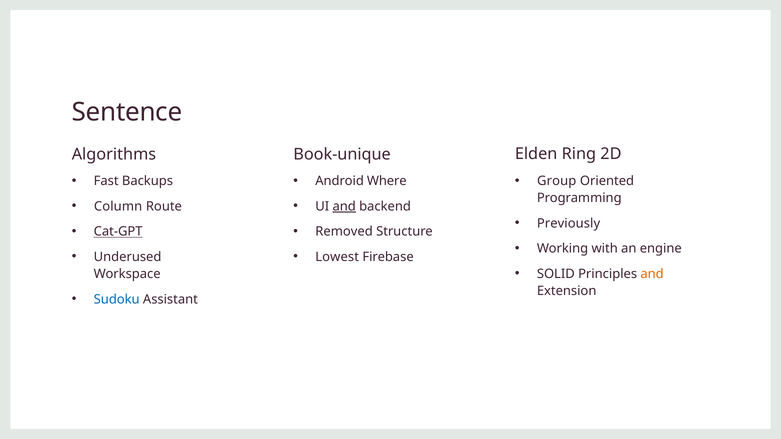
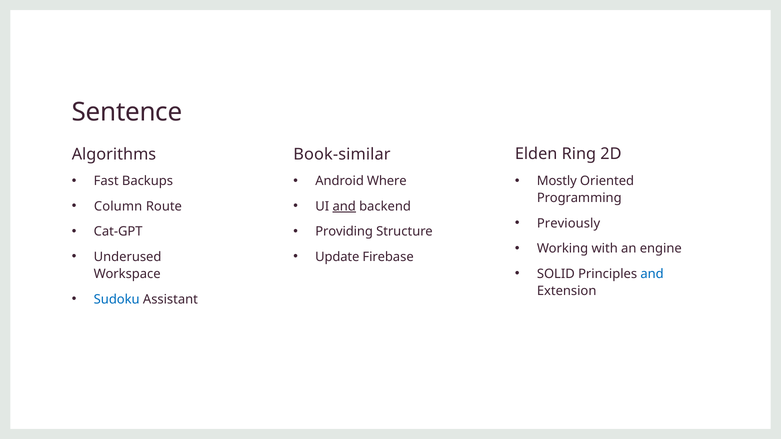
Book-unique: Book-unique -> Book-similar
Group: Group -> Mostly
Cat-GPT underline: present -> none
Removed: Removed -> Providing
Lowest: Lowest -> Update
and at (652, 274) colour: orange -> blue
